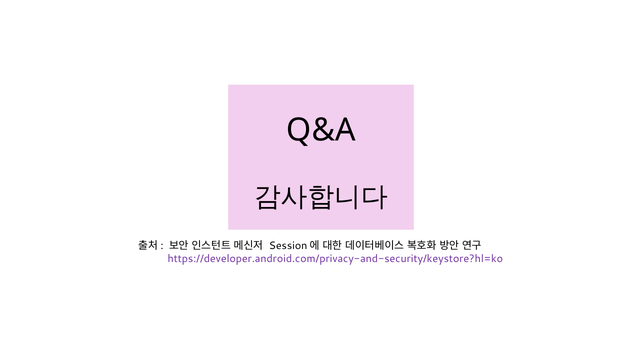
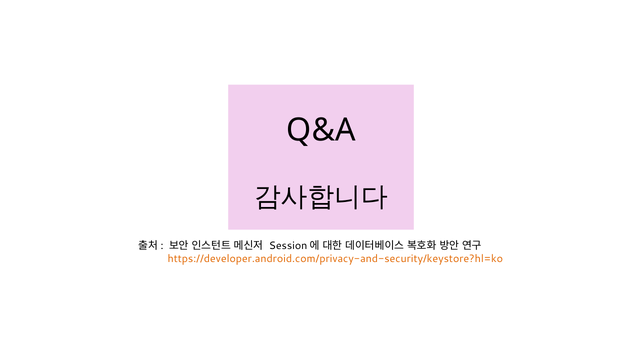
https://developer.android.com/privacy-and-security/keystore?hl=ko colour: purple -> orange
